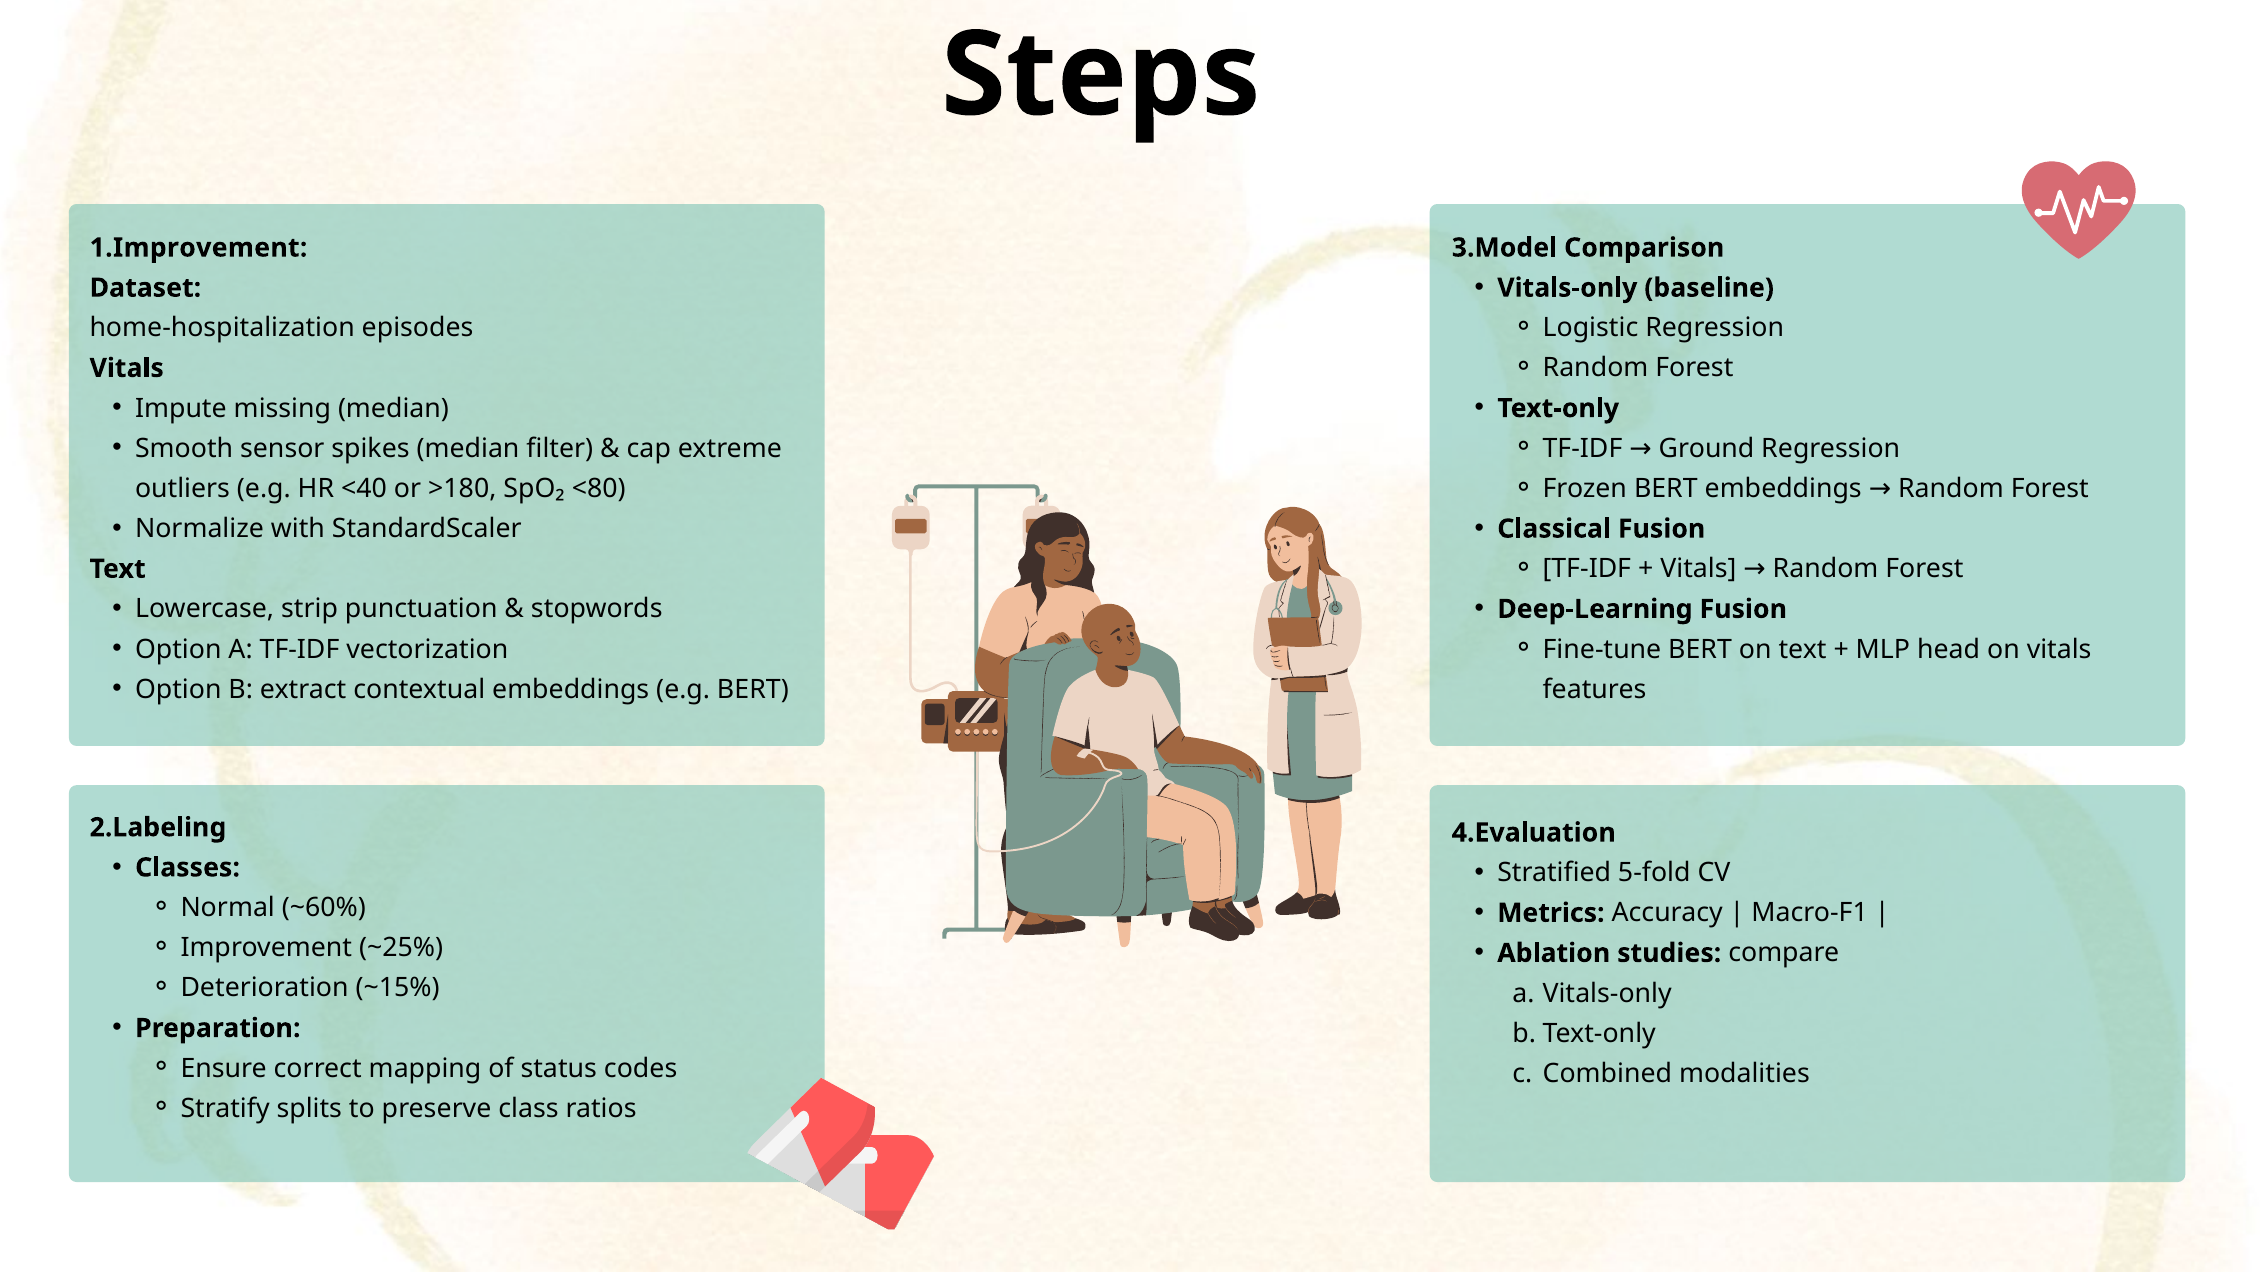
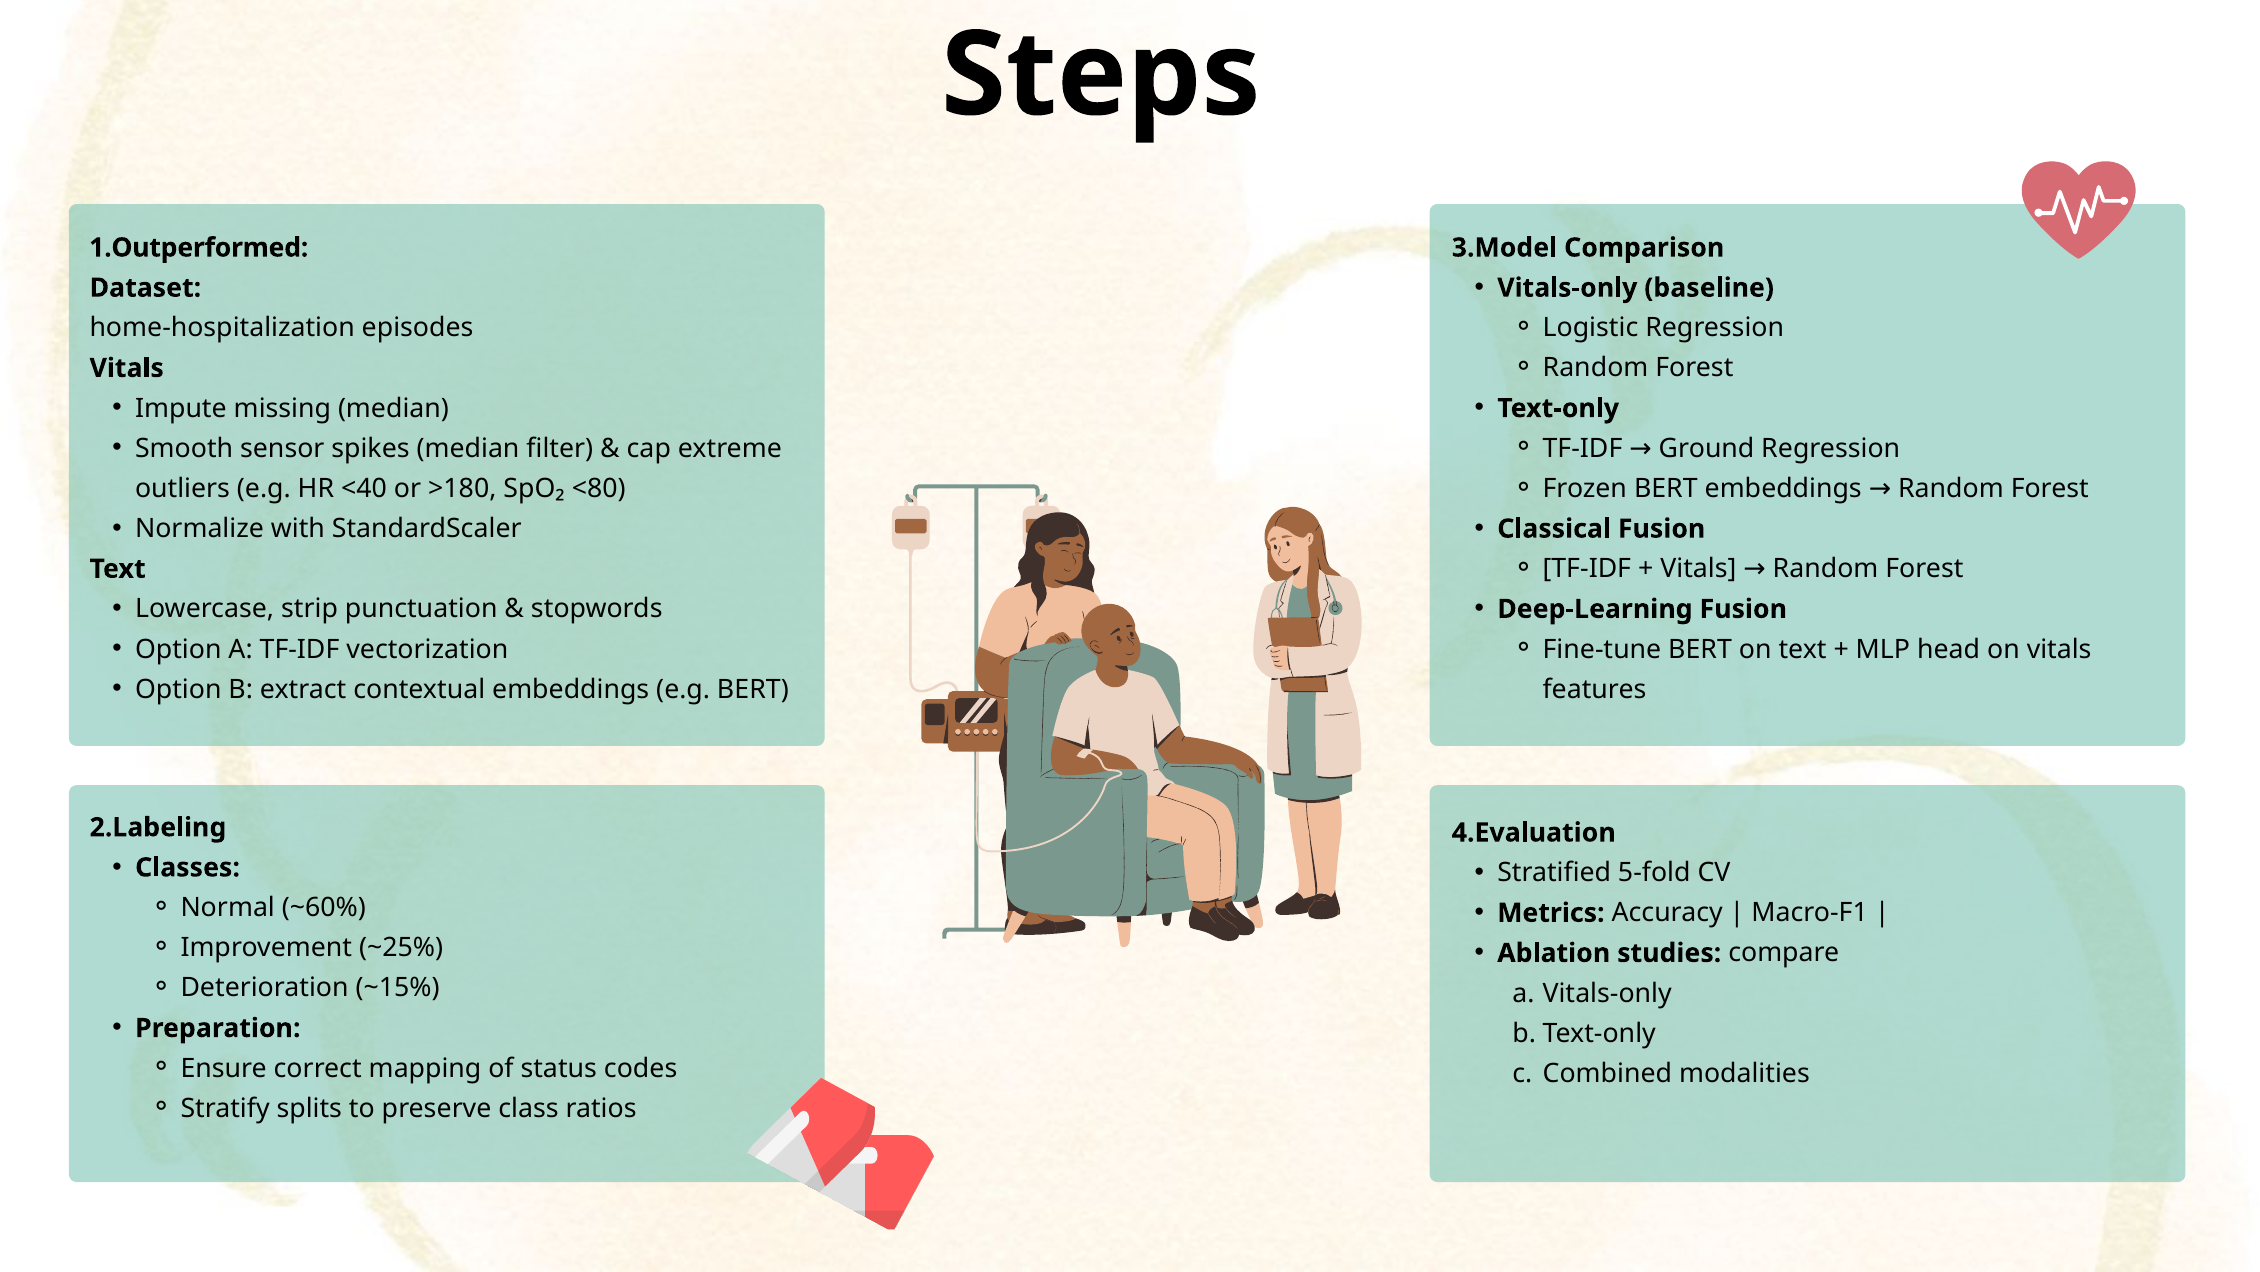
1.Improvement: 1.Improvement -> 1.Outperformed
